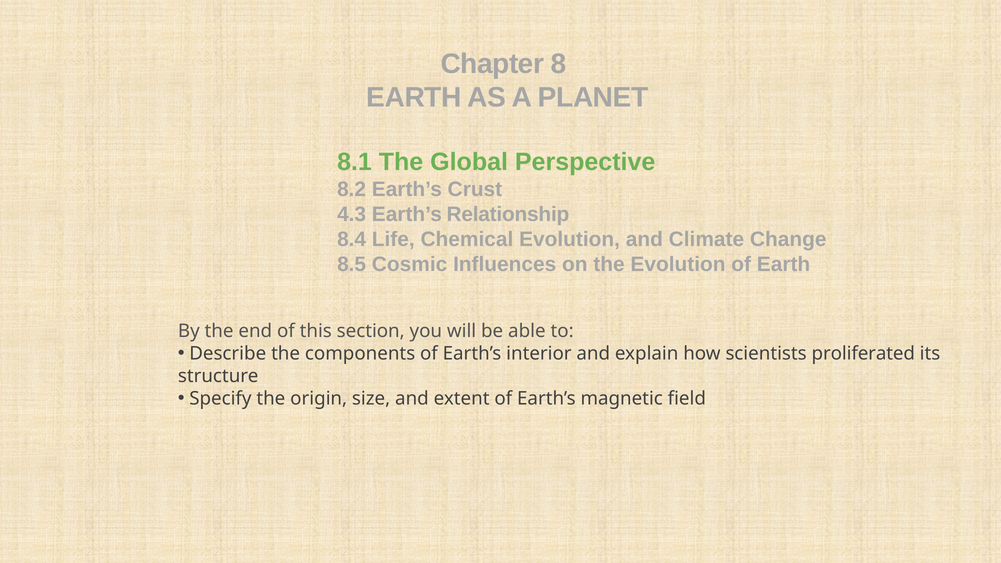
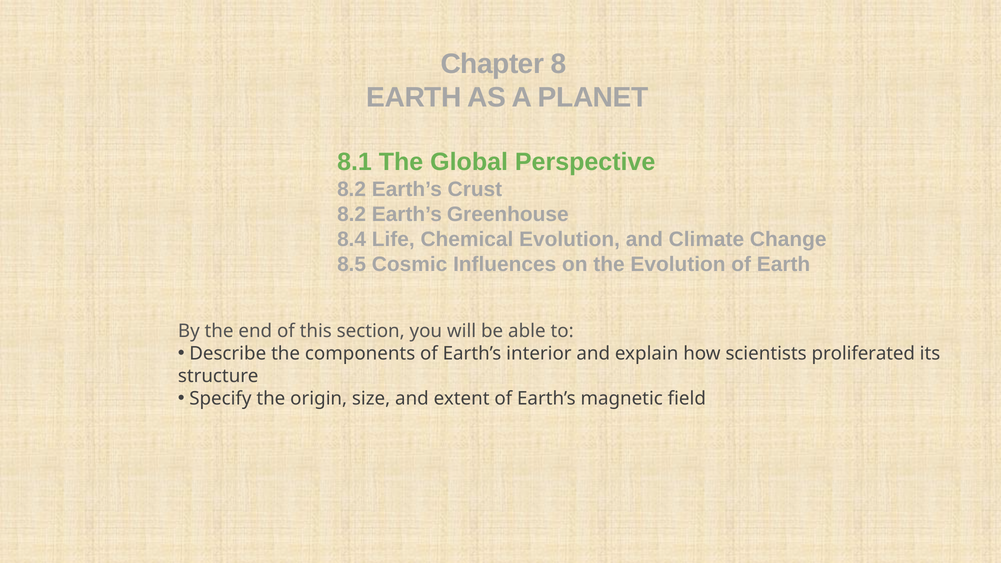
4.3 at (352, 214): 4.3 -> 8.2
Relationship: Relationship -> Greenhouse
